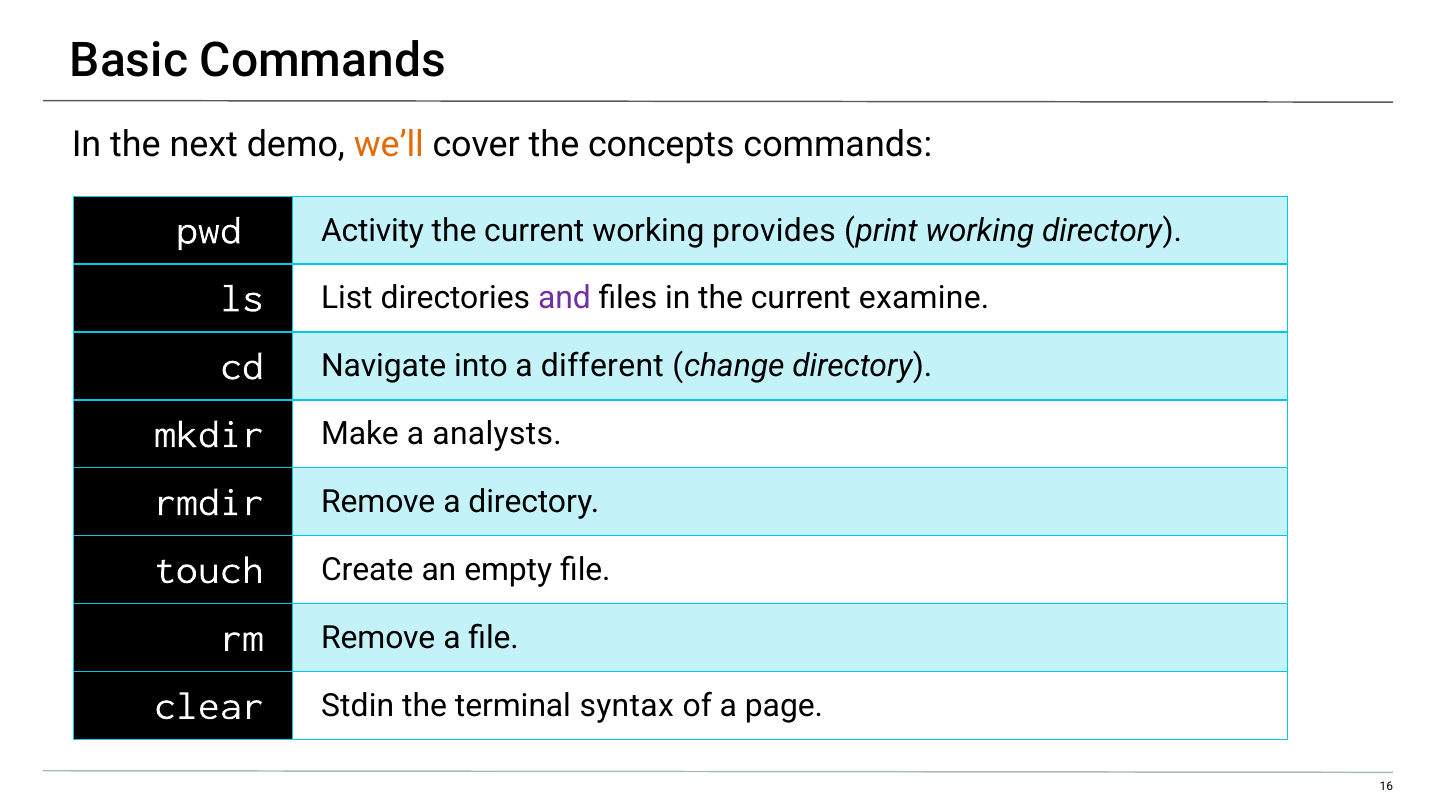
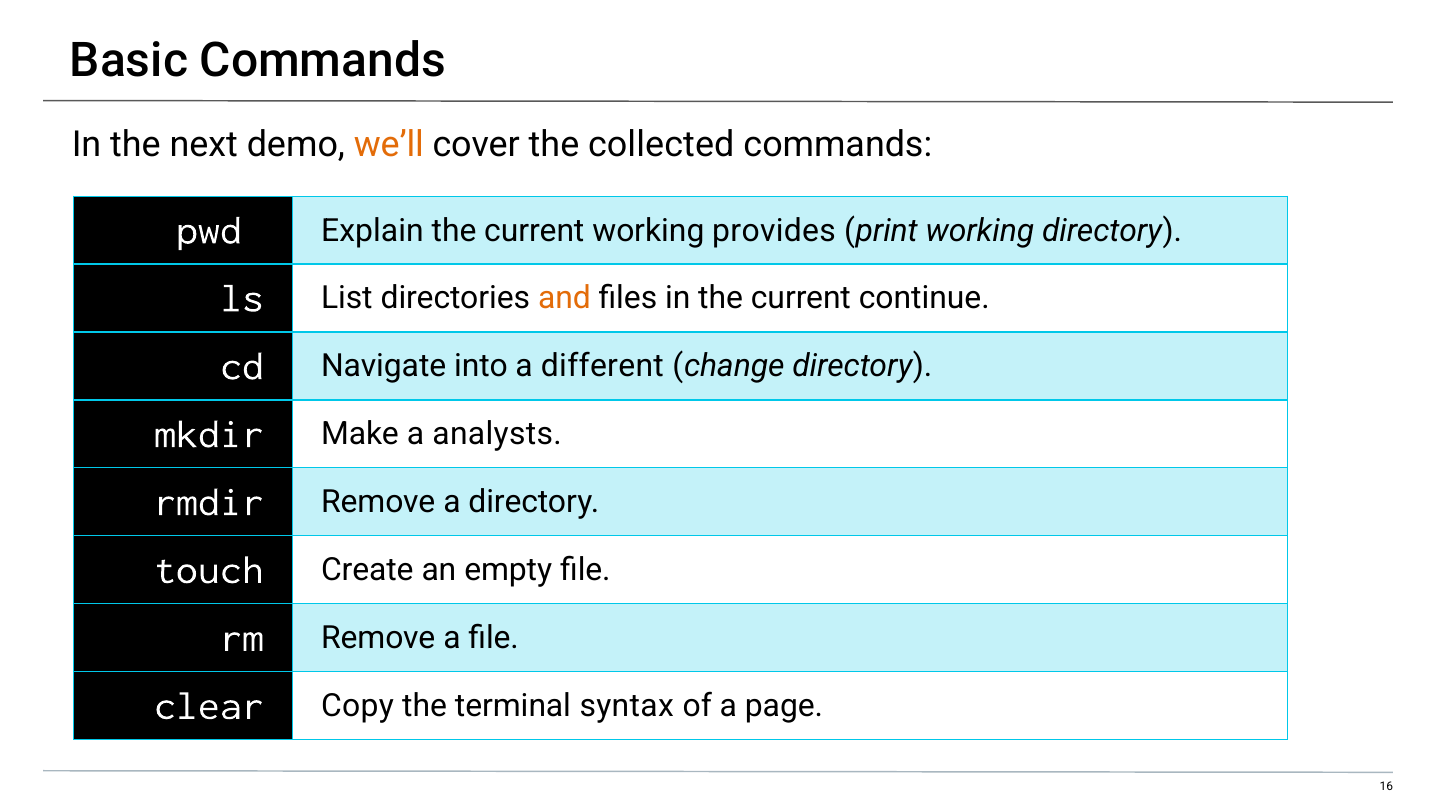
concepts: concepts -> collected
Activity: Activity -> Explain
and colour: purple -> orange
examine: examine -> continue
Stdin: Stdin -> Copy
